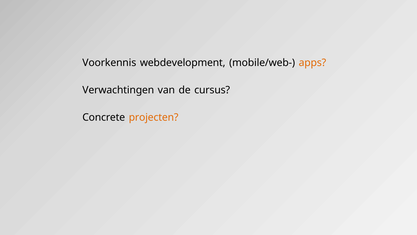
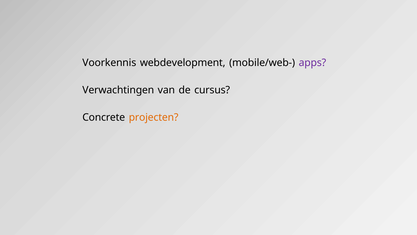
apps colour: orange -> purple
